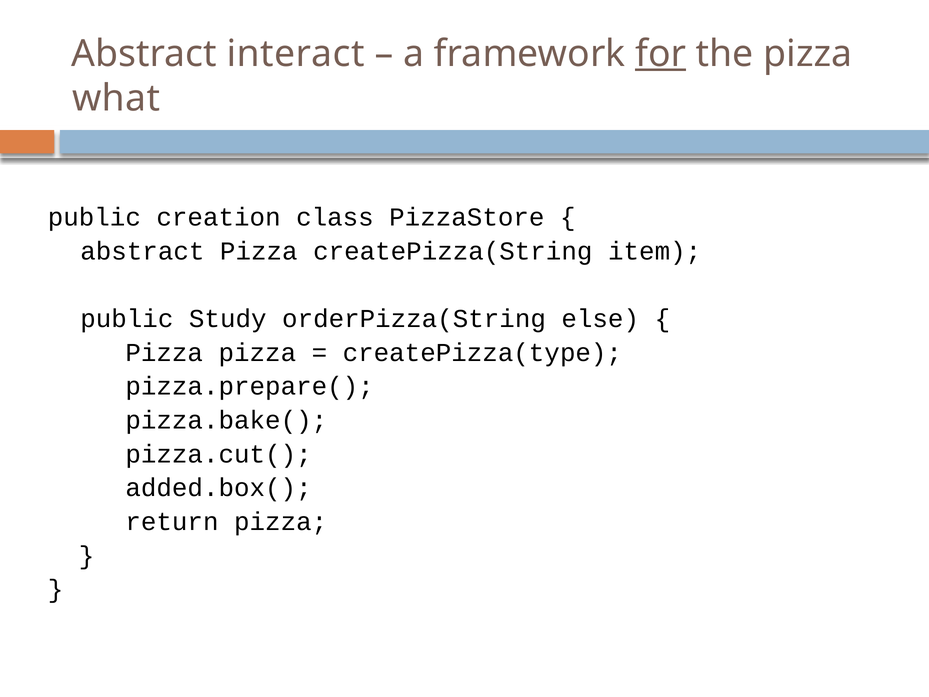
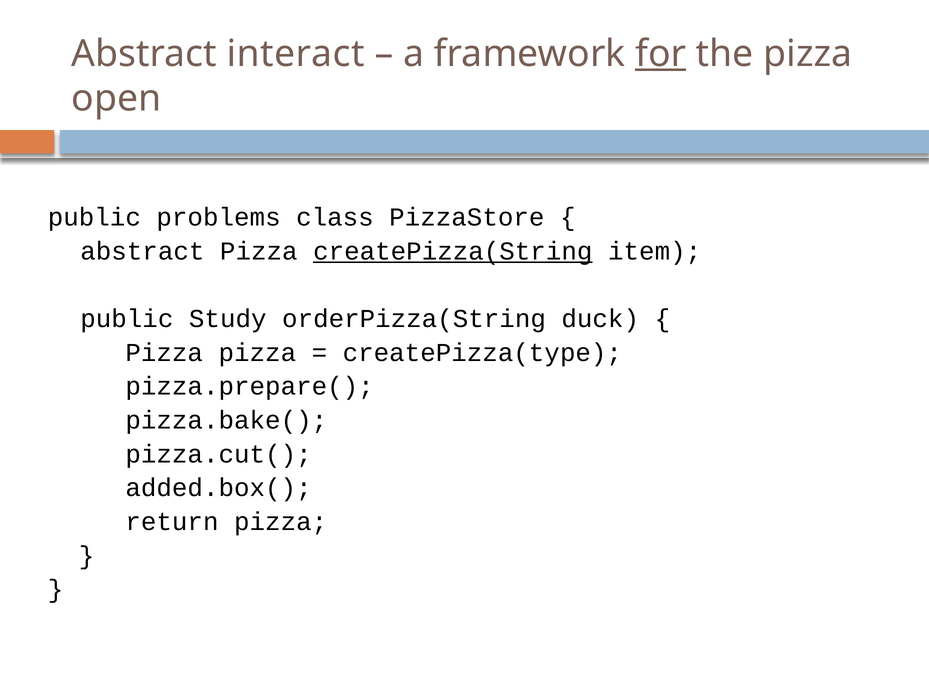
what: what -> open
creation: creation -> problems
createPizza(String underline: none -> present
else: else -> duck
